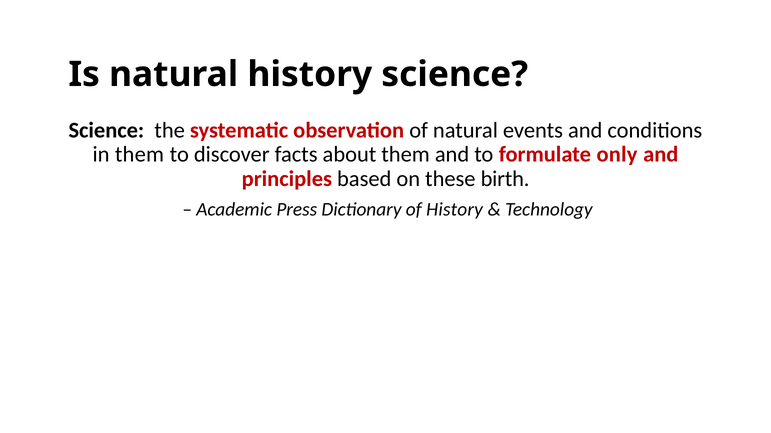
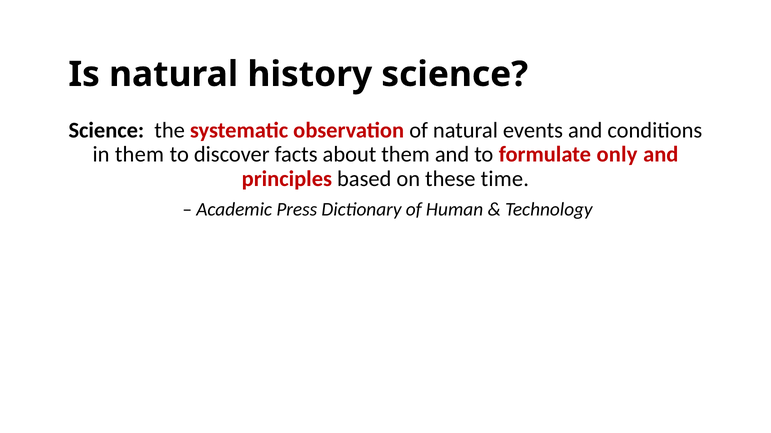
birth: birth -> time
of History: History -> Human
